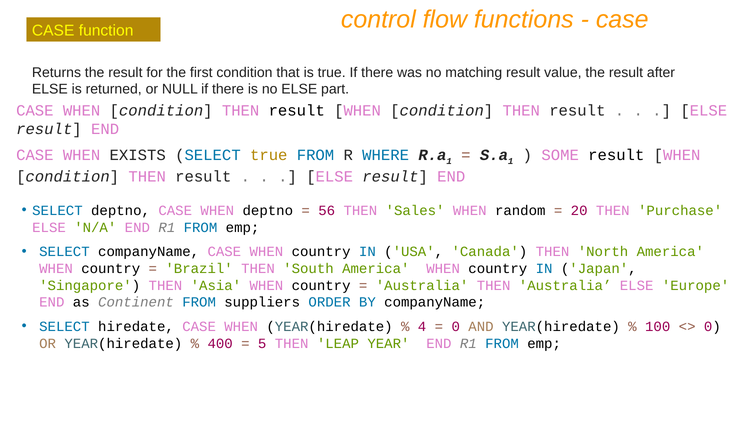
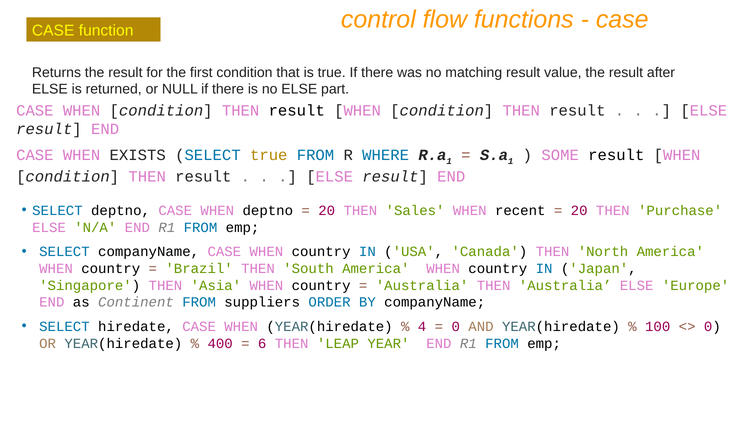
56 at (327, 210): 56 -> 20
random: random -> recent
5: 5 -> 6
